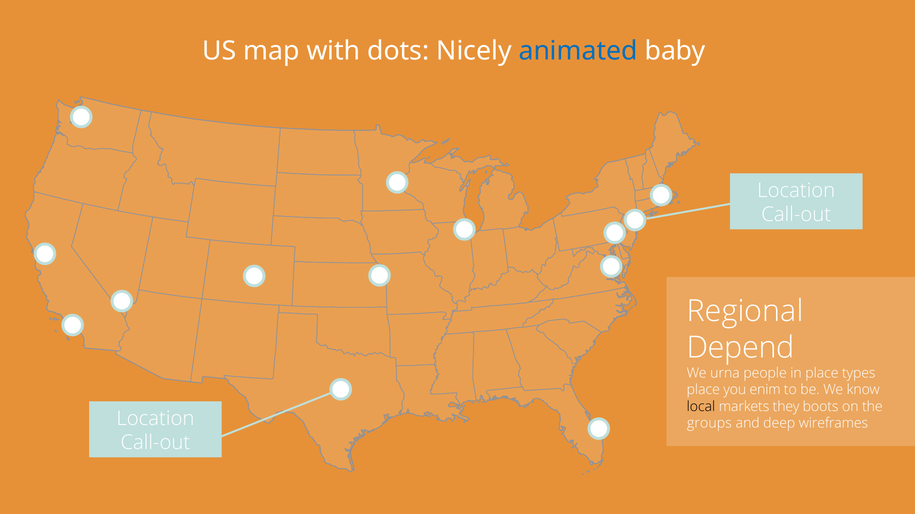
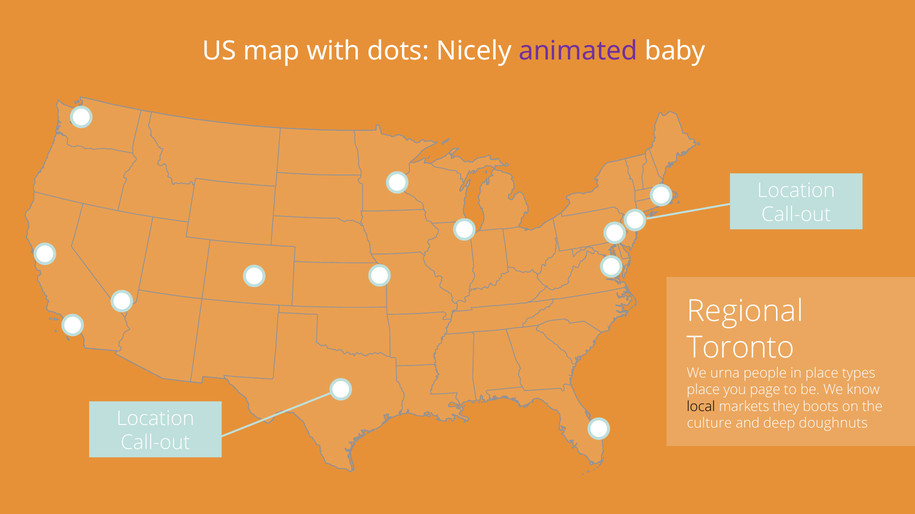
animated colour: blue -> purple
Depend: Depend -> Toronto
enim: enim -> page
groups: groups -> culture
wireframes: wireframes -> doughnuts
